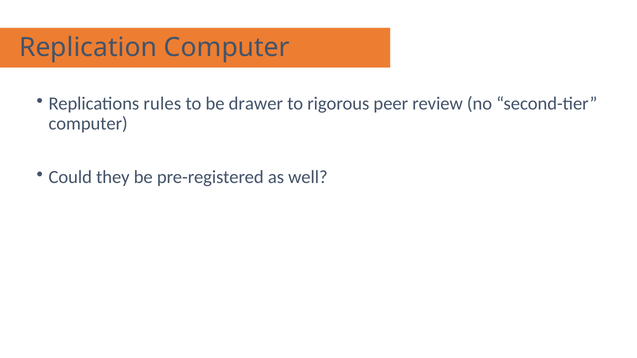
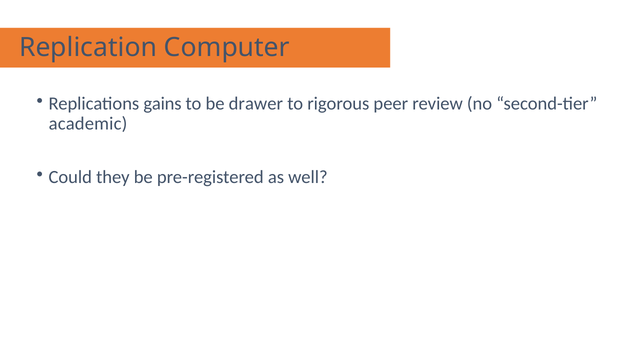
rules: rules -> gains
computer at (88, 124): computer -> academic
